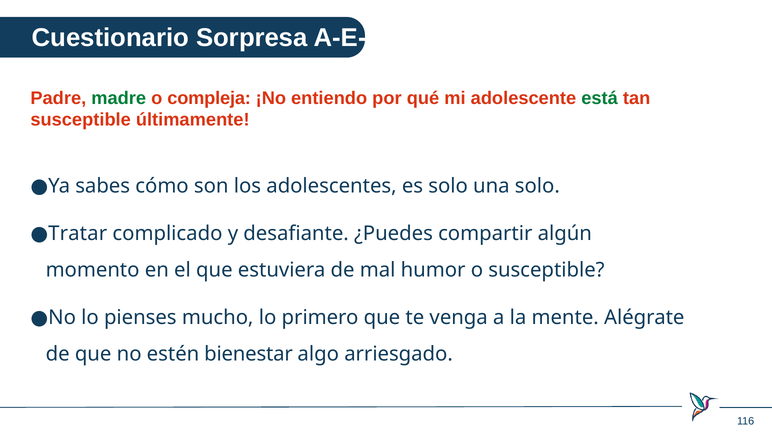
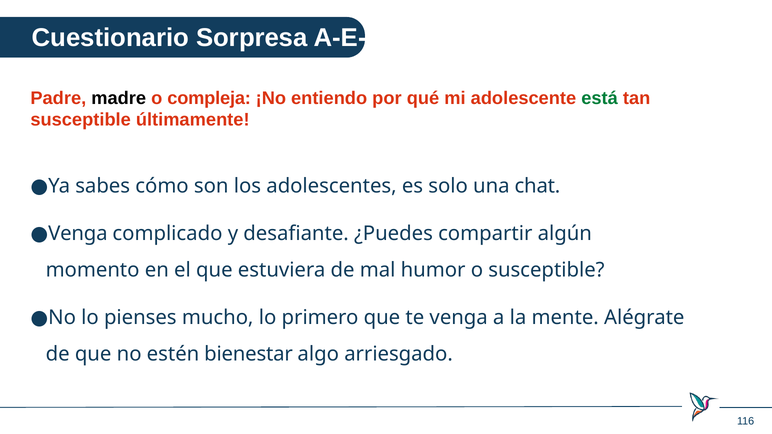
madre colour: green -> black
una solo: solo -> chat
Tratar at (78, 234): Tratar -> Venga
